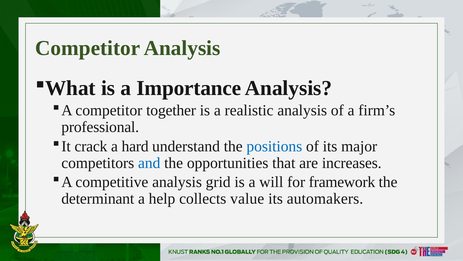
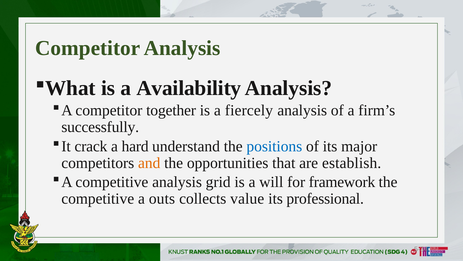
Importance: Importance -> Availability
realistic: realistic -> fiercely
professional: professional -> successfully
and colour: blue -> orange
increases: increases -> establish
determinant at (98, 198): determinant -> competitive
help: help -> outs
automakers: automakers -> professional
